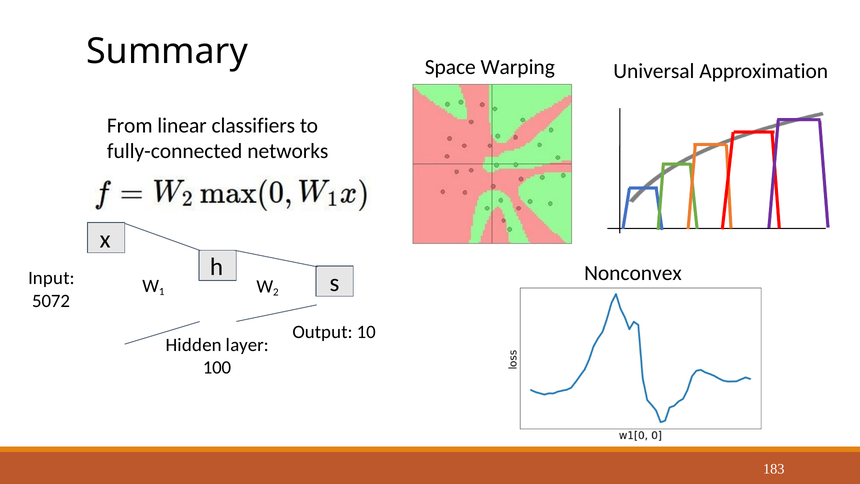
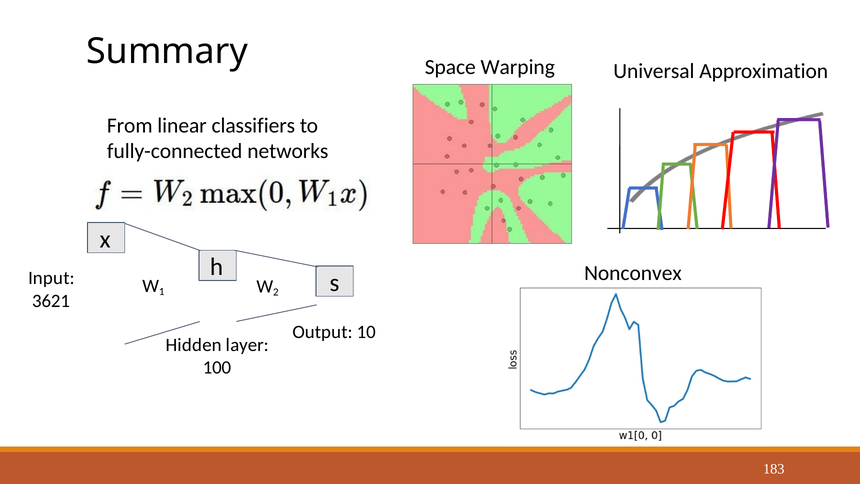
5072: 5072 -> 3621
